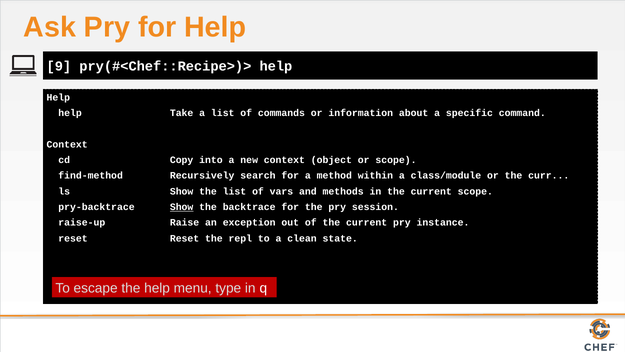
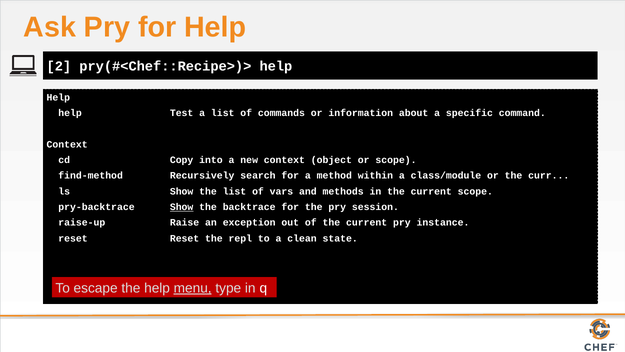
9: 9 -> 2
Take: Take -> Test
menu underline: none -> present
